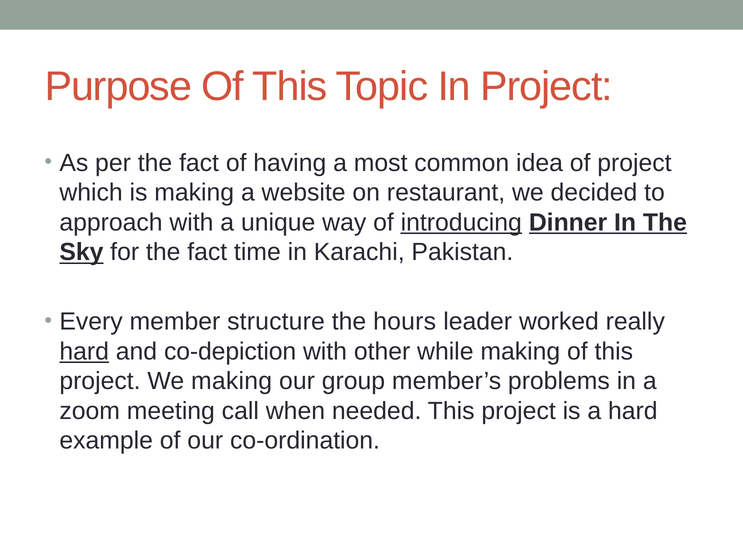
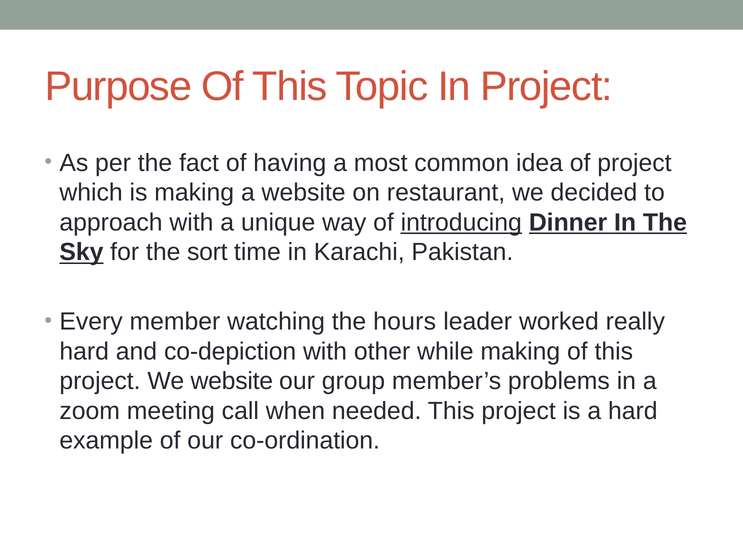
for the fact: fact -> sort
structure: structure -> watching
hard at (84, 351) underline: present -> none
We making: making -> website
